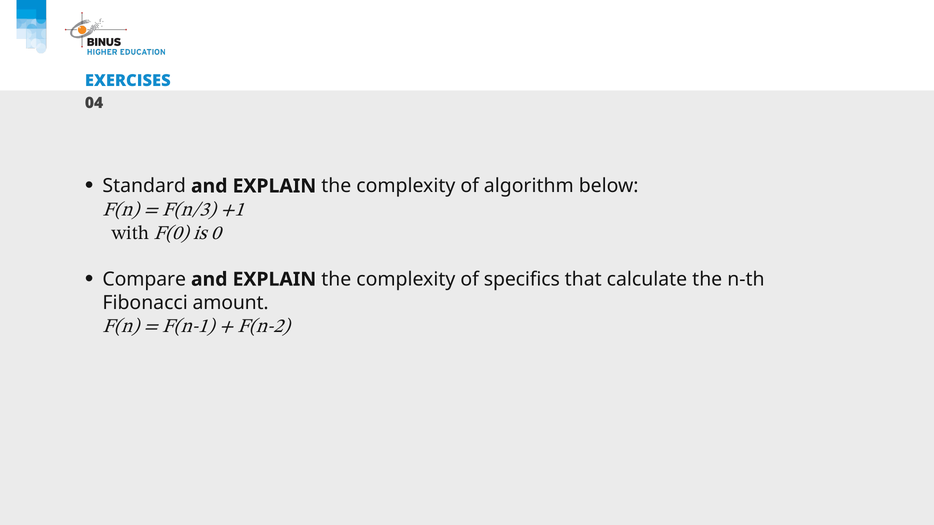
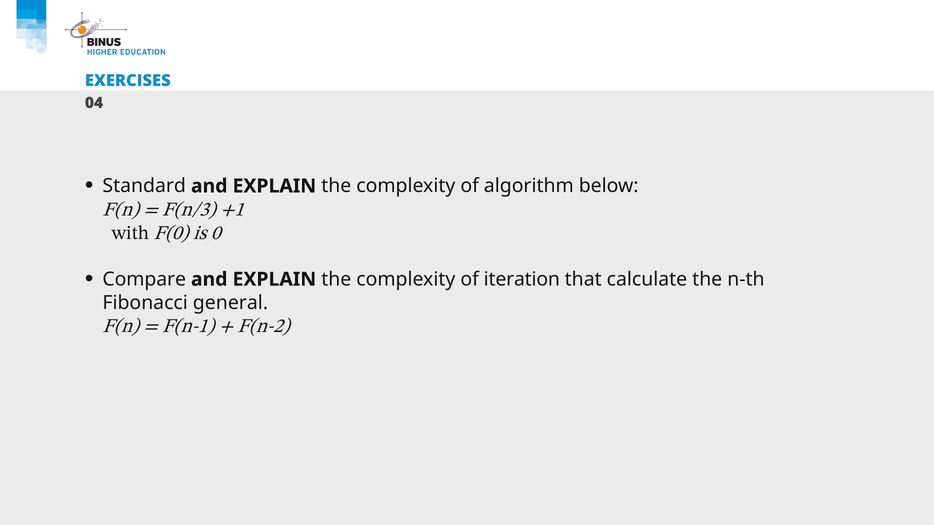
specifics: specifics -> iteration
amount: amount -> general
